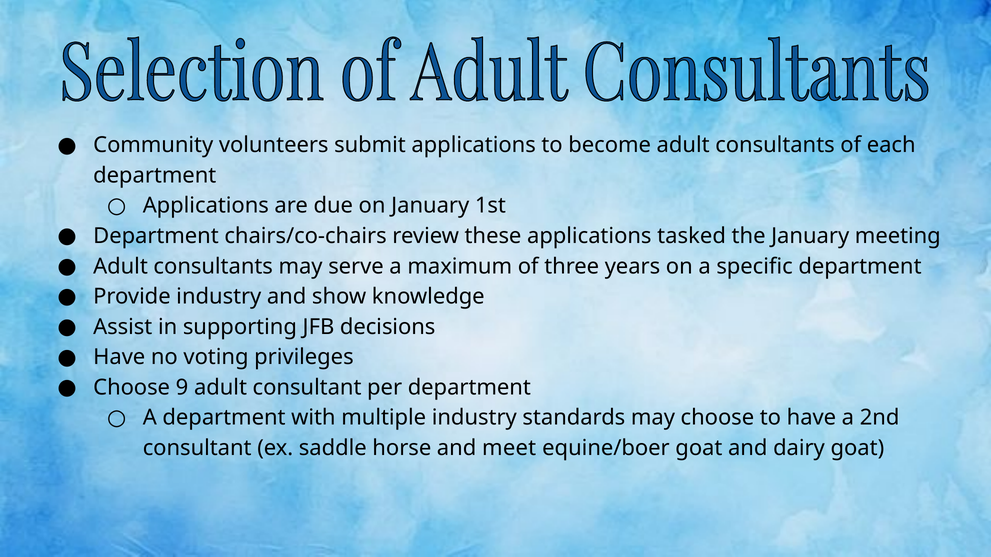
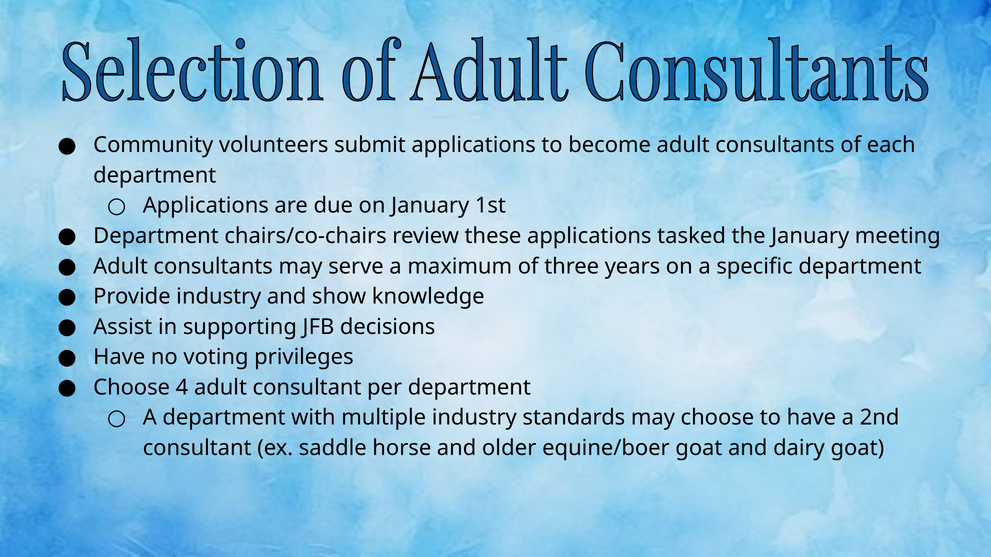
9: 9 -> 4
meet: meet -> older
